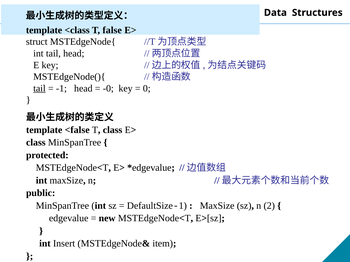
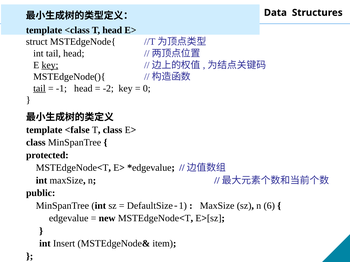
T false: false -> head
key at (50, 65) underline: none -> present
-0: -0 -> -2
2: 2 -> 6
